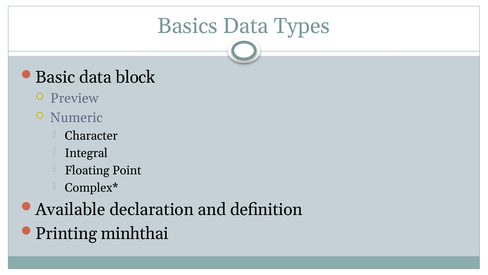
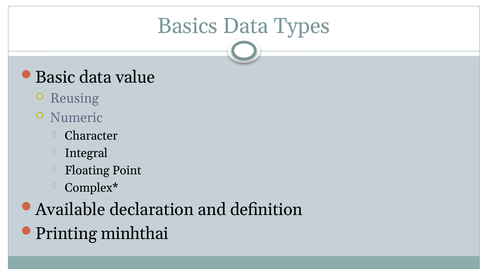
block: block -> value
Preview: Preview -> Reusing
